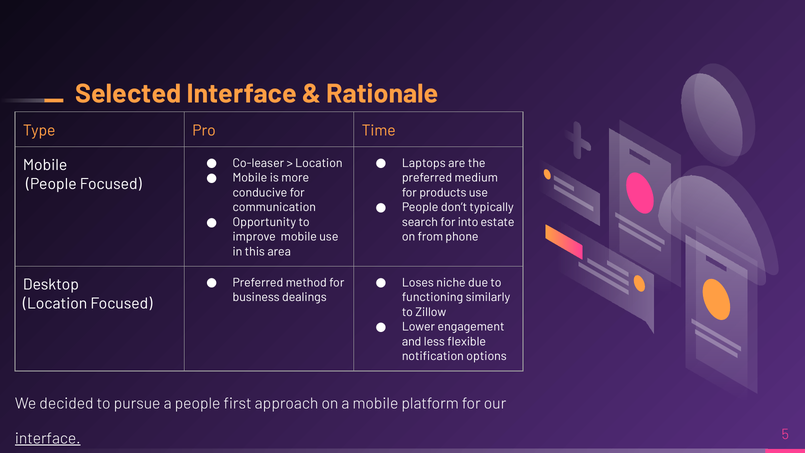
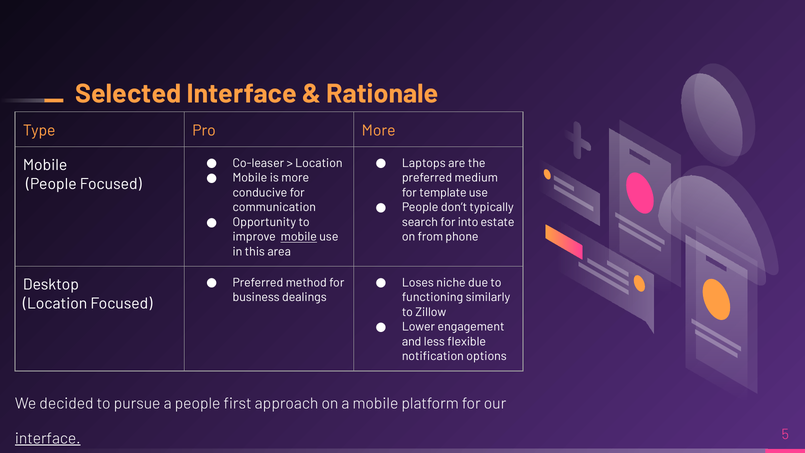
Pro Time: Time -> More
products: products -> template
mobile at (299, 237) underline: none -> present
